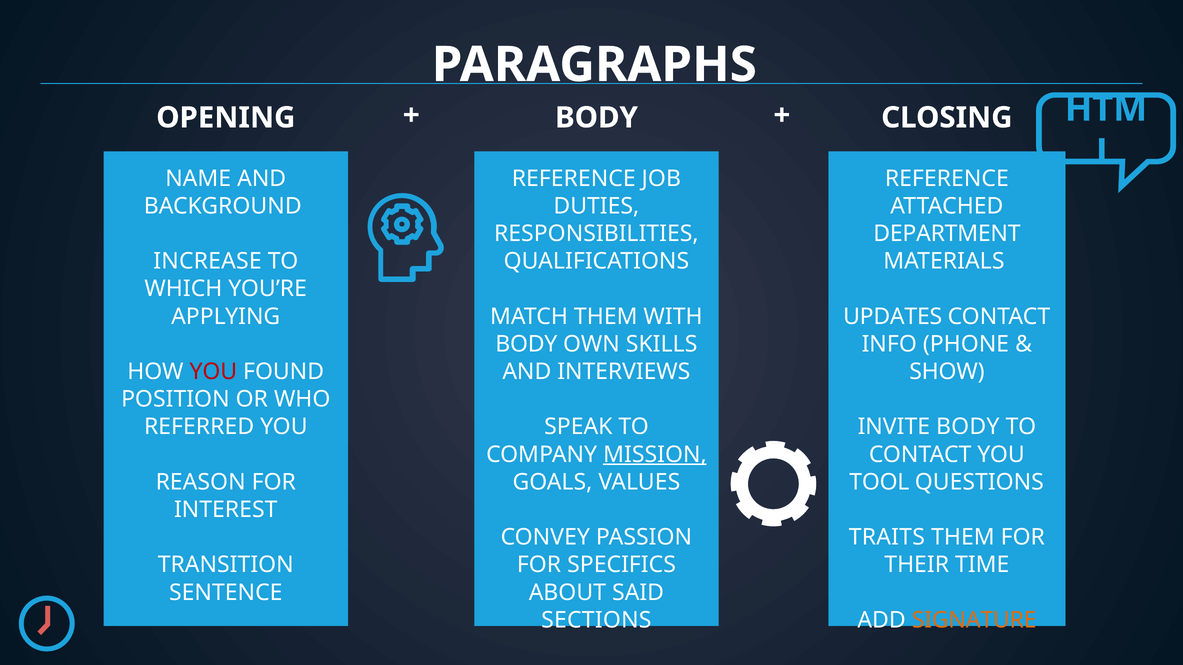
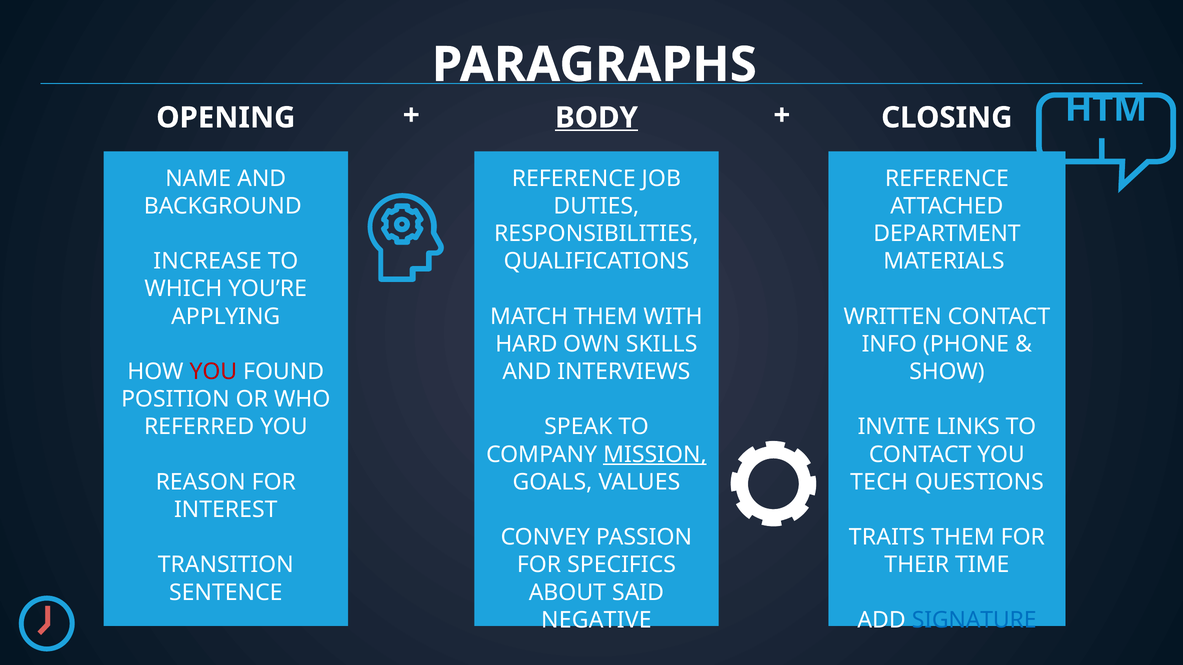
BODY at (597, 118) underline: none -> present
UPDATES: UPDATES -> WRITTEN
BODY at (526, 344): BODY -> HARD
INVITE BODY: BODY -> LINKS
TOOL: TOOL -> TECH
SECTIONS: SECTIONS -> NEGATIVE
SIGNATURE colour: orange -> blue
